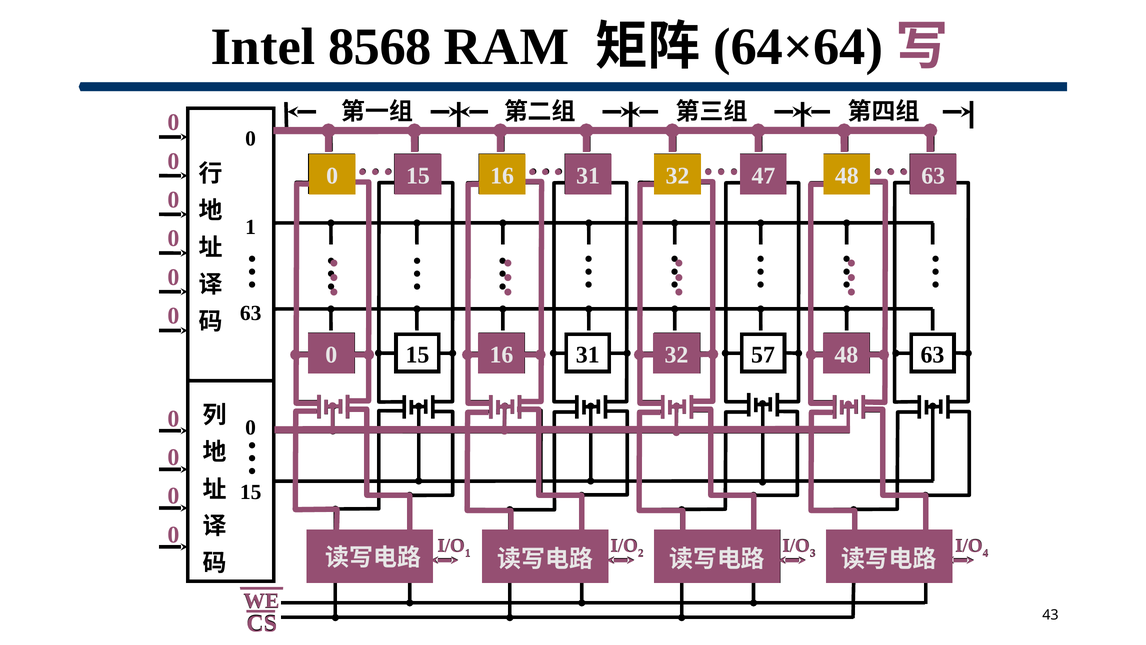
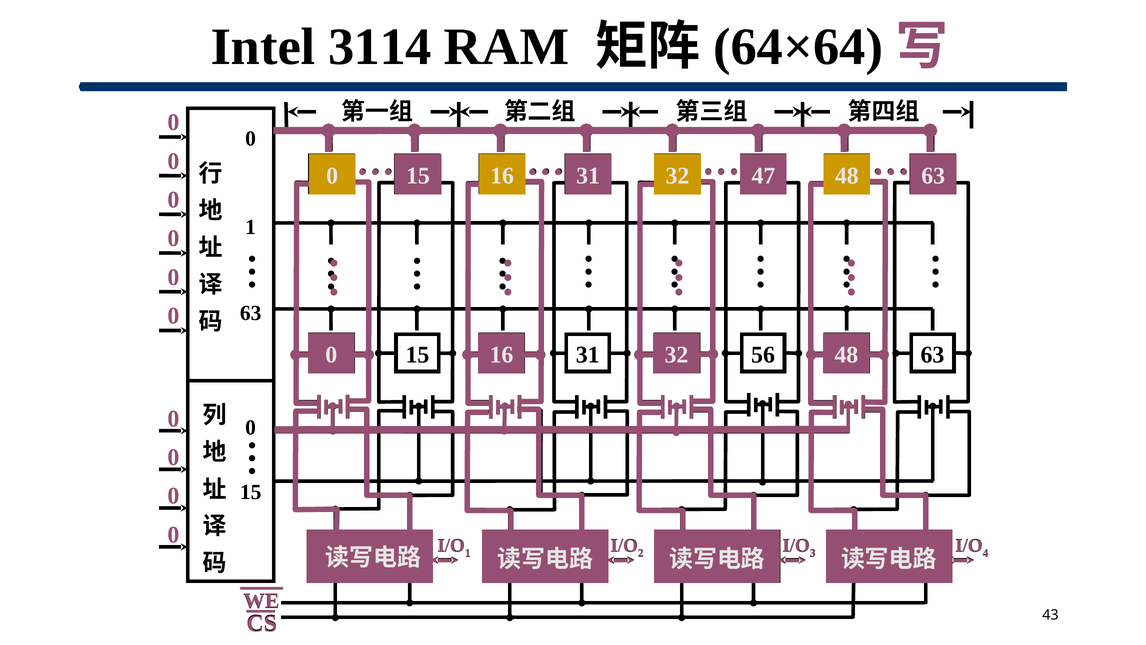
8568: 8568 -> 3114
57: 57 -> 56
